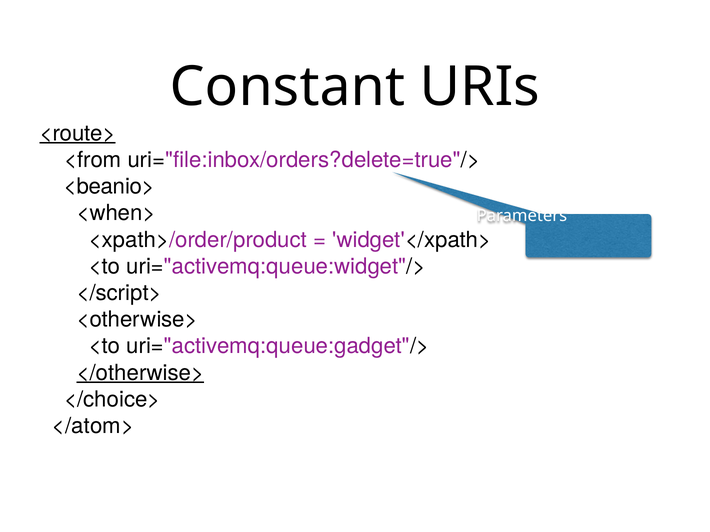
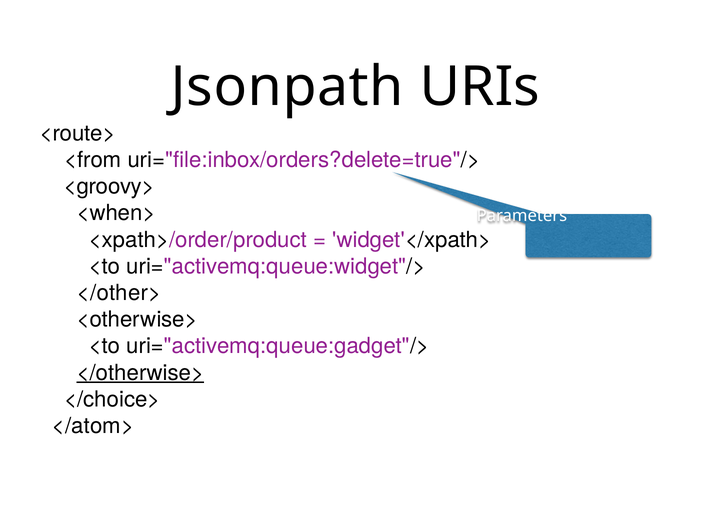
Constant: Constant -> Jsonpath
<route> underline: present -> none
<beanio>: <beanio> -> <groovy>
</script>: </script> -> </other>
